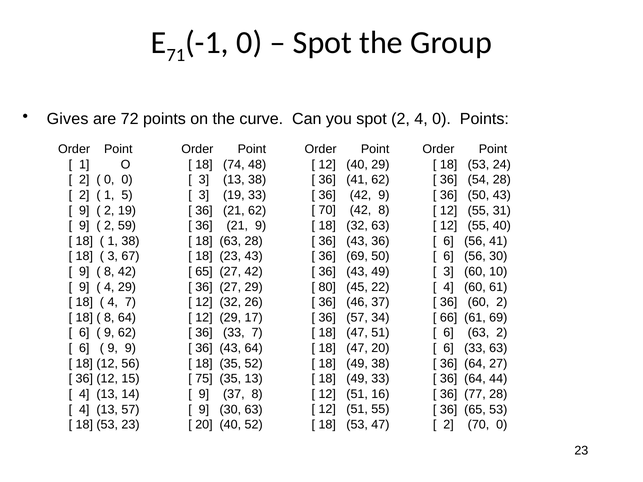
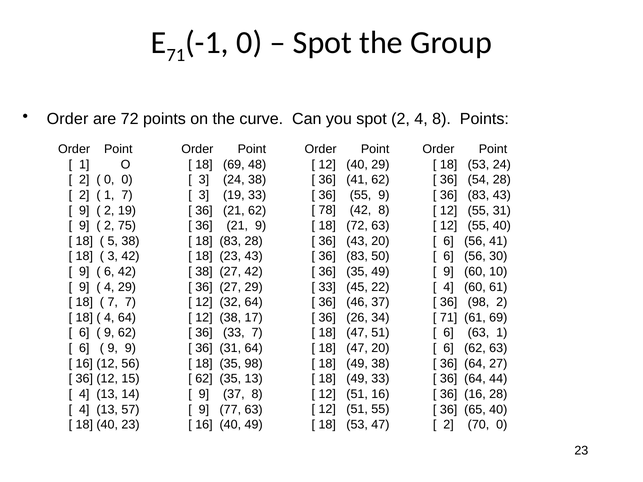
Gives at (68, 119): Gives -> Order
4 0: 0 -> 8
18 74: 74 -> 69
3 13: 13 -> 24
1 5: 5 -> 7
36 42: 42 -> 55
50 at (479, 195): 50 -> 83
70 at (327, 210): 70 -> 78
59: 59 -> 75
18 32: 32 -> 72
43 36: 36 -> 20
1 at (113, 241): 1 -> 5
18 63: 63 -> 83
3 67: 67 -> 42
69 at (357, 256): 69 -> 83
43 at (357, 272): 43 -> 35
8 at (109, 272): 8 -> 6
65 at (204, 272): 65 -> 38
3 at (449, 272): 3 -> 9
80 at (327, 287): 80 -> 33
4 at (113, 302): 4 -> 7
32 26: 26 -> 64
36 60: 60 -> 98
8 at (109, 318): 8 -> 4
12 29: 29 -> 38
36 57: 57 -> 26
66 at (449, 318): 66 -> 71
63 2: 2 -> 1
43 at (230, 348): 43 -> 31
6 33: 33 -> 62
18 at (84, 364): 18 -> 16
35 52: 52 -> 98
75 at (204, 379): 75 -> 62
36 77: 77 -> 16
9 30: 30 -> 77
65 53: 53 -> 40
53 at (107, 425): 53 -> 40
20 at (204, 425): 20 -> 16
40 52: 52 -> 49
